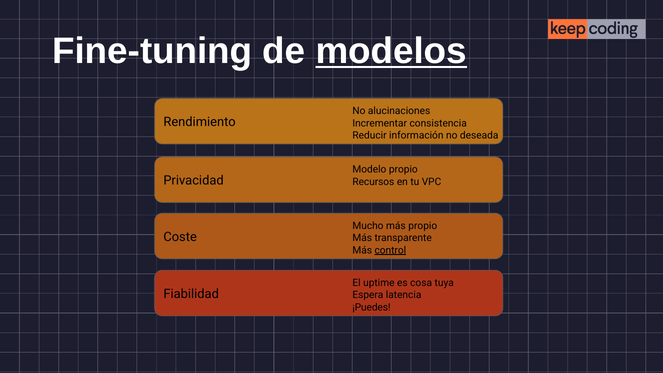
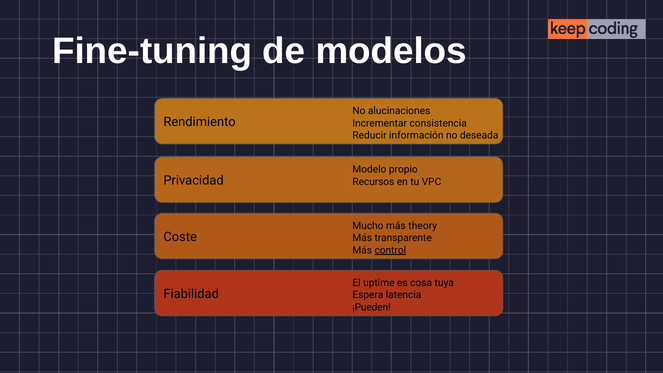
modelos underline: present -> none
más propio: propio -> theory
¡Puedes: ¡Puedes -> ¡Pueden
